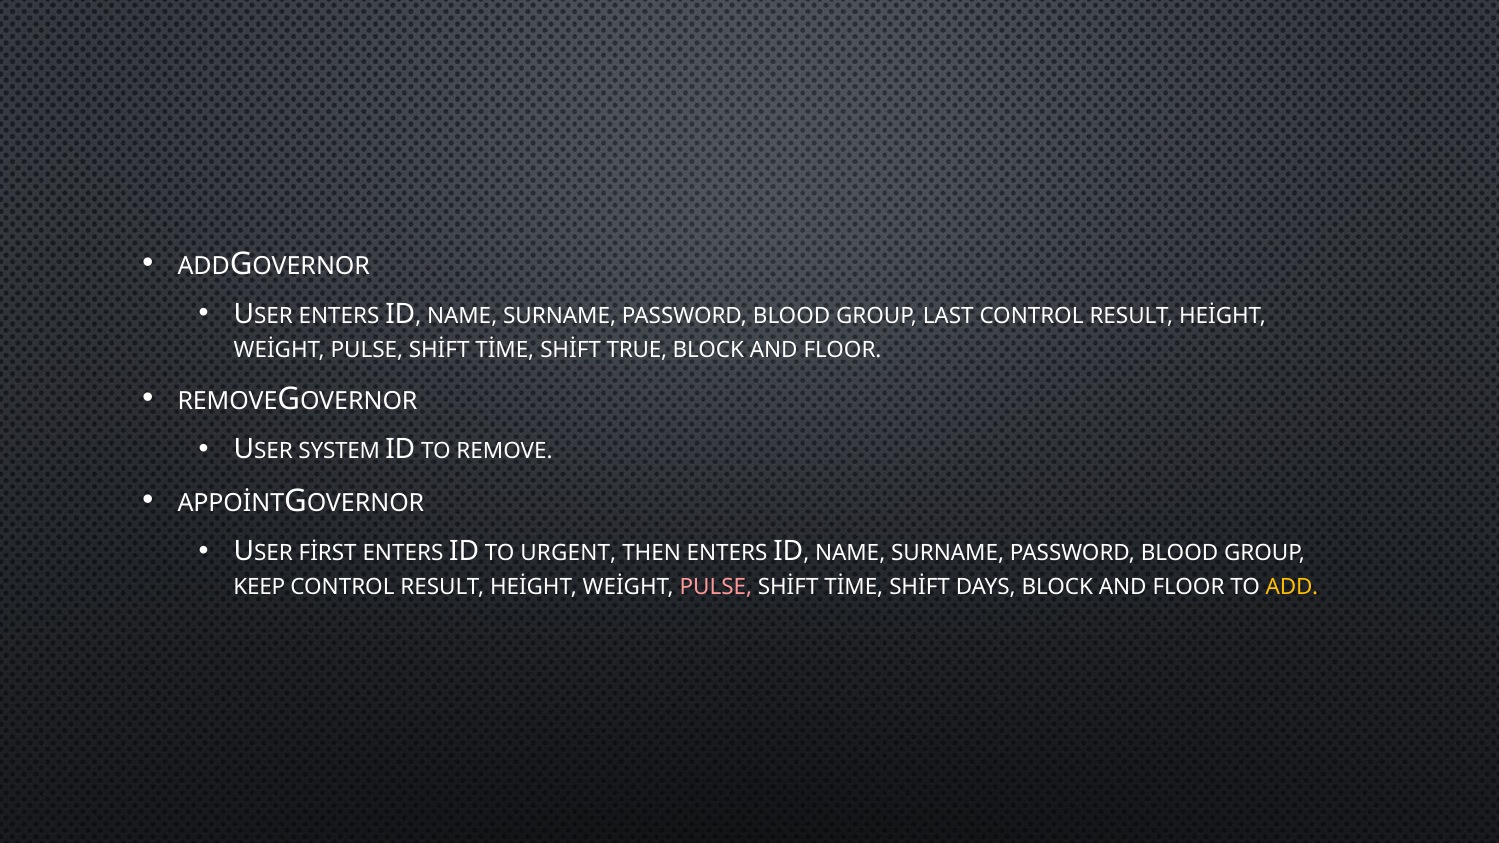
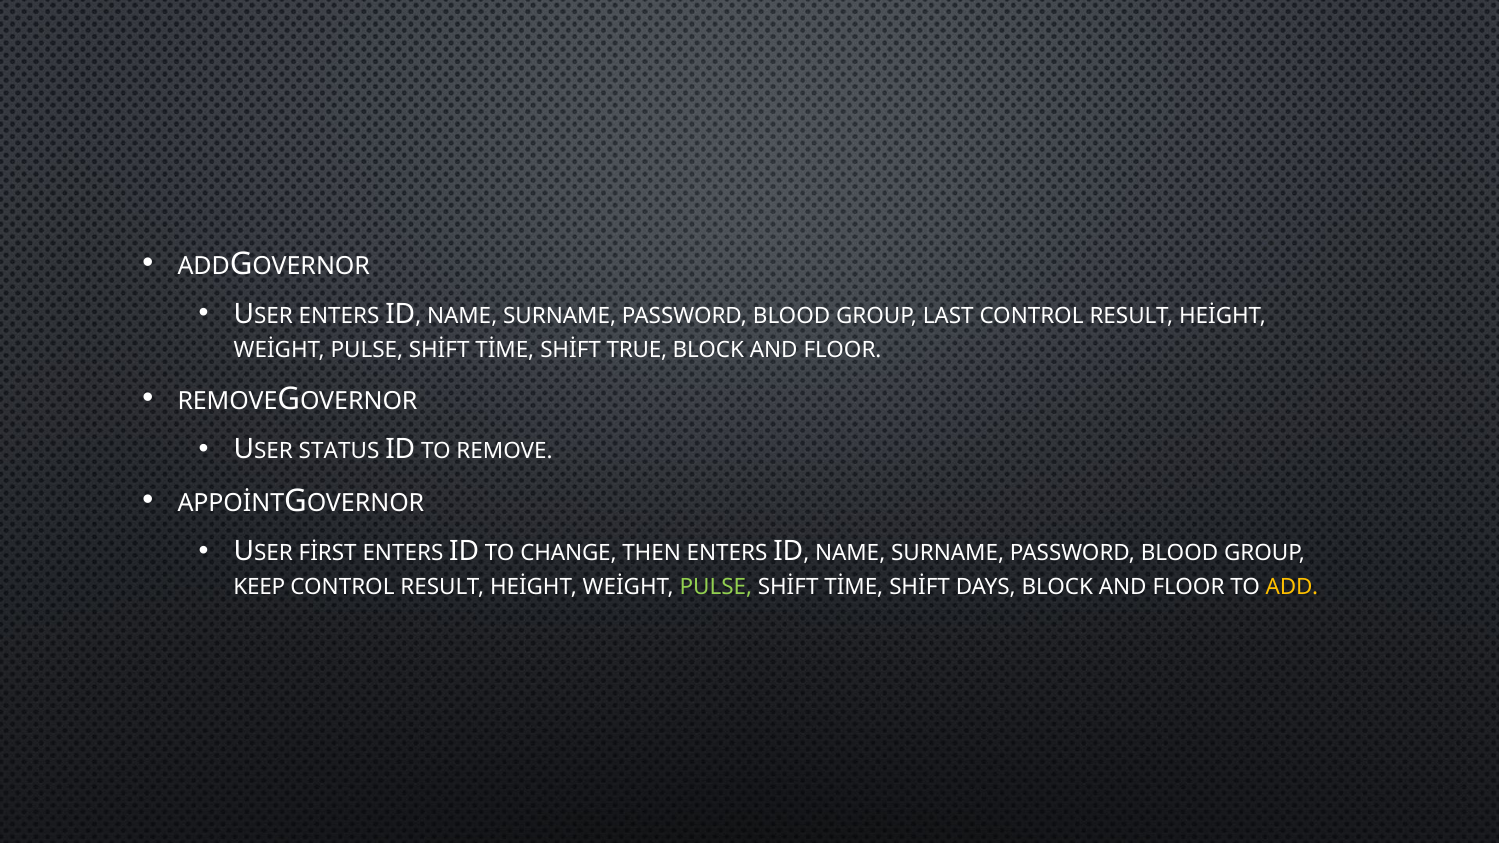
SYSTEM: SYSTEM -> STATUS
URGENT: URGENT -> CHANGE
PULSE at (716, 587) colour: pink -> light green
